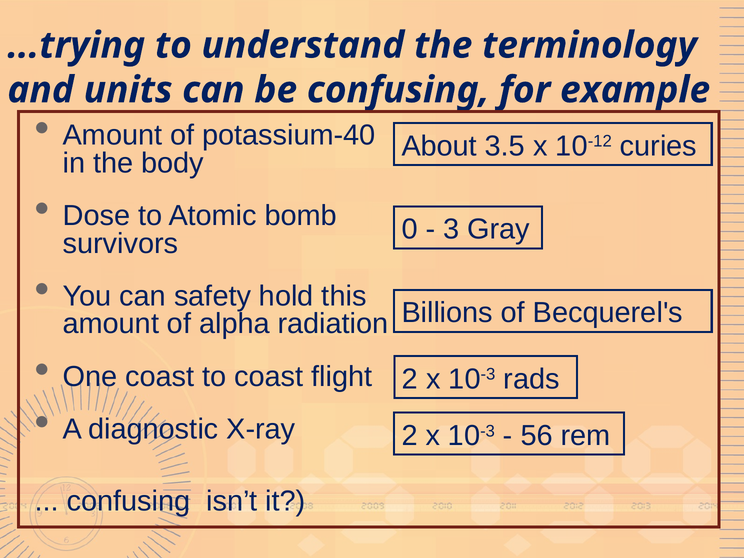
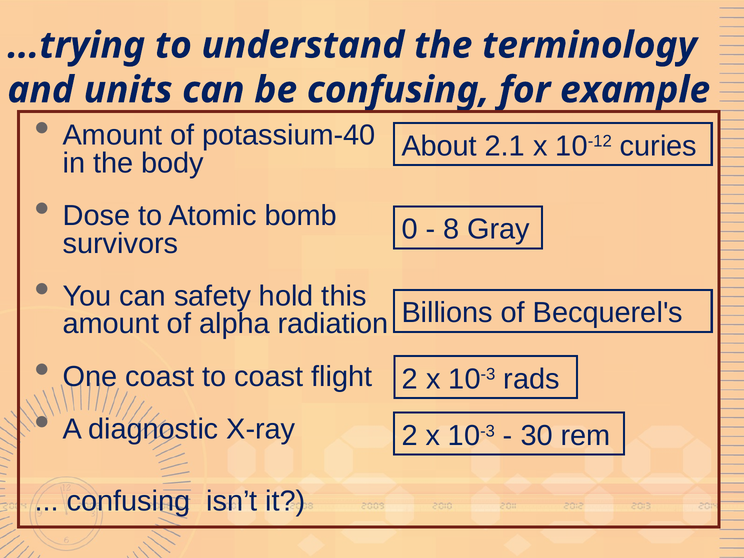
3.5: 3.5 -> 2.1
3: 3 -> 8
56: 56 -> 30
